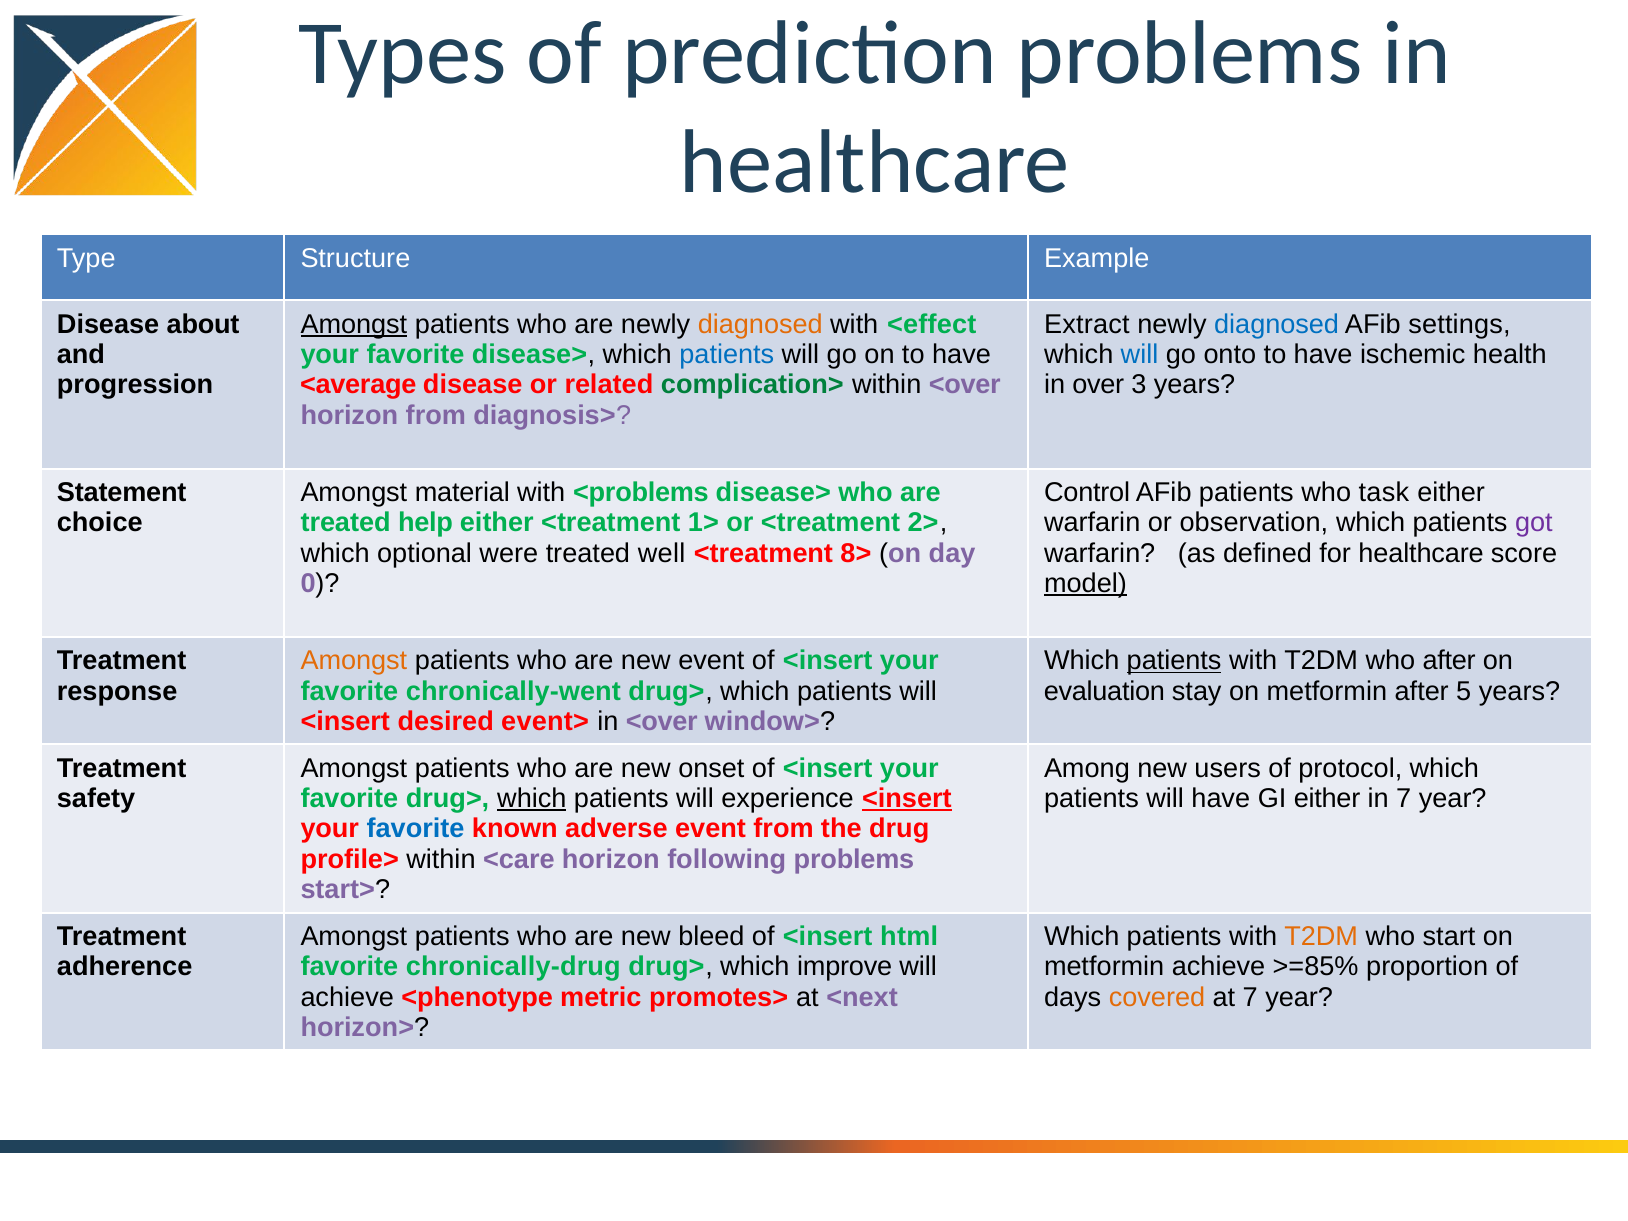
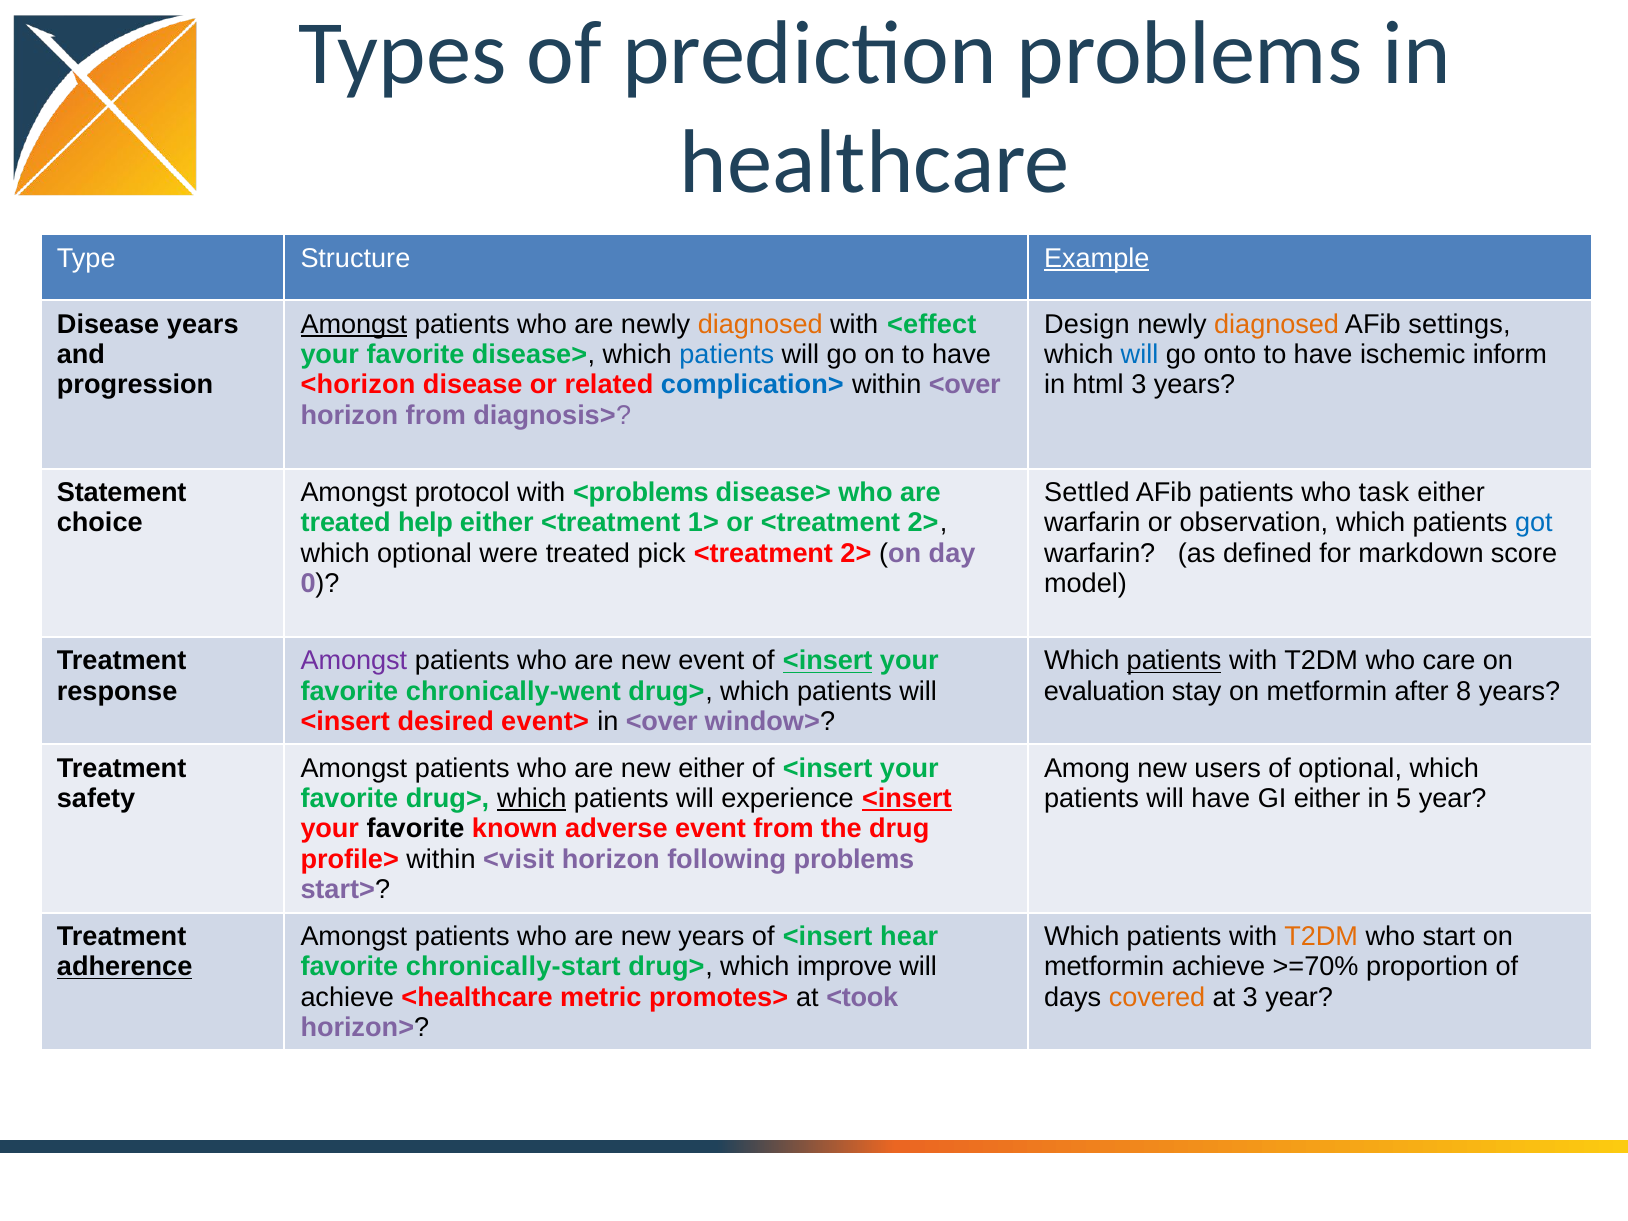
Example underline: none -> present
Disease about: about -> years
Extract: Extract -> Design
diagnosed at (1277, 324) colour: blue -> orange
health: health -> inform
<average: <average -> <horizon
complication> colour: green -> blue
over: over -> html
material: material -> protocol
Control: Control -> Settled
got colour: purple -> blue
well: well -> pick
8> at (856, 553): 8> -> 2>
for healthcare: healthcare -> markdown
model underline: present -> none
Amongst at (354, 661) colour: orange -> purple
<insert at (828, 661) underline: none -> present
who after: after -> care
5: 5 -> 8
new onset: onset -> either
of protocol: protocol -> optional
in 7: 7 -> 5
favorite at (416, 829) colour: blue -> black
<care: <care -> <visit
new bleed: bleed -> years
html: html -> hear
adherence underline: none -> present
chronically-drug: chronically-drug -> chronically-start
>=85%: >=85% -> >=70%
<phenotype: <phenotype -> <healthcare
<next: <next -> <took
at 7: 7 -> 3
